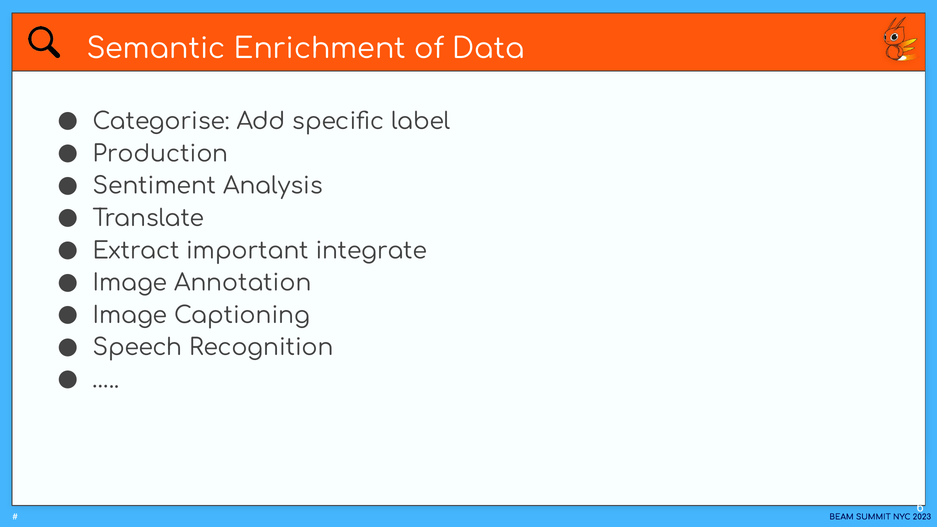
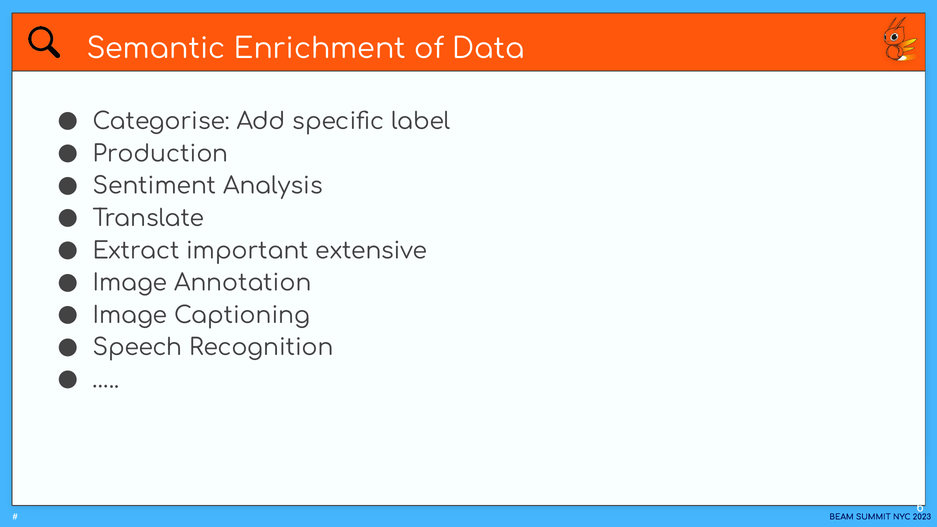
integrate: integrate -> extensive
